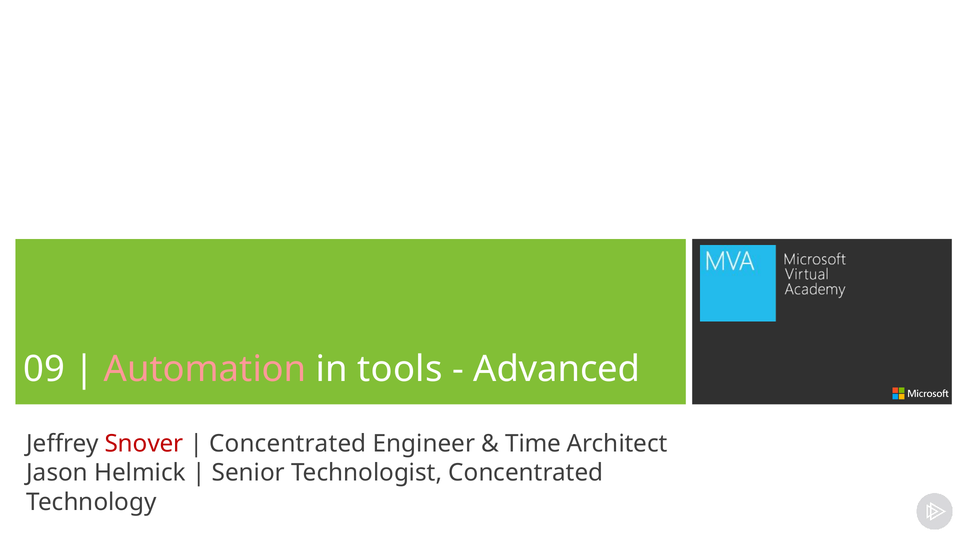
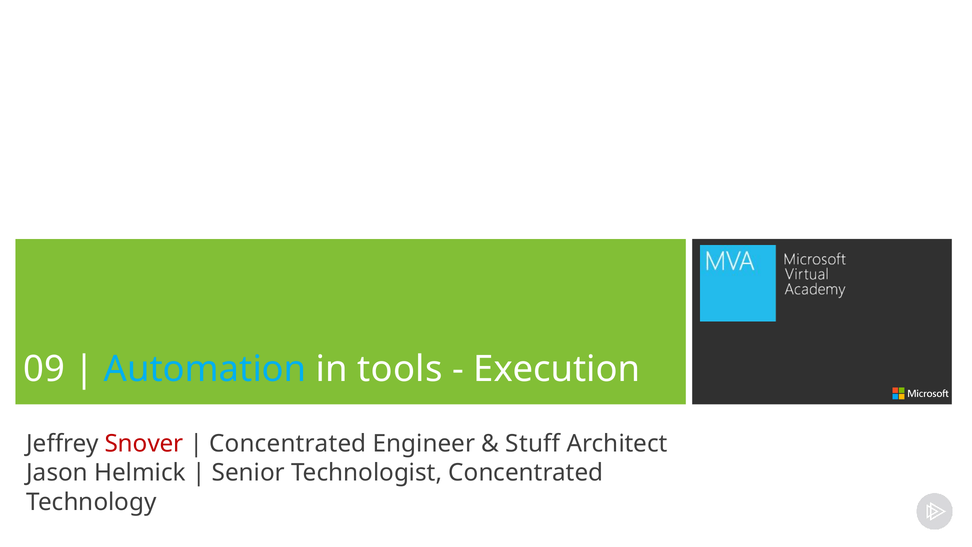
Automation colour: pink -> light blue
Advanced: Advanced -> Execution
Time: Time -> Stuff
